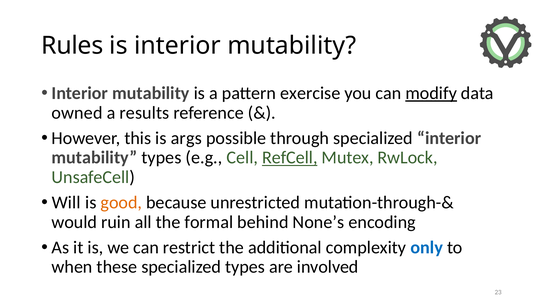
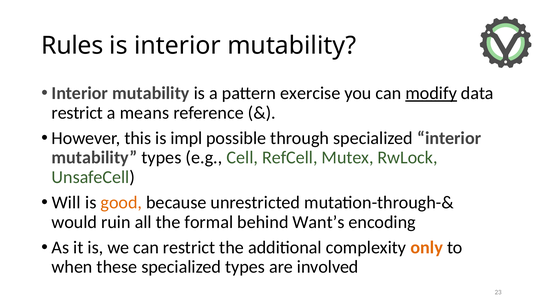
owned at (77, 113): owned -> restrict
results: results -> means
args: args -> impl
RefCell underline: present -> none
None’s: None’s -> Want’s
only colour: blue -> orange
